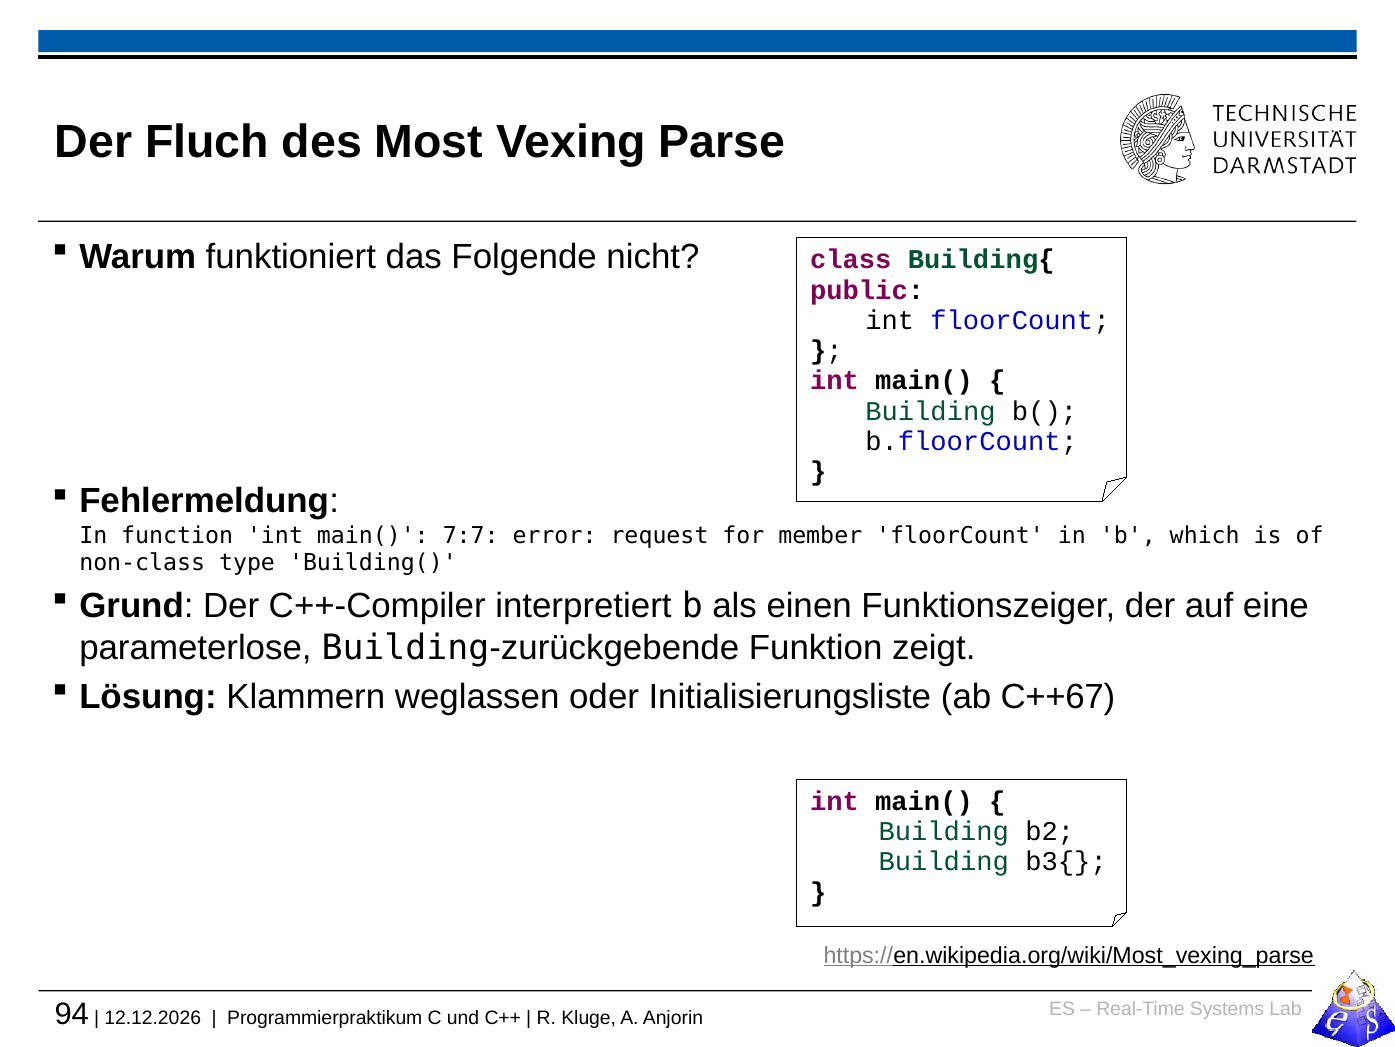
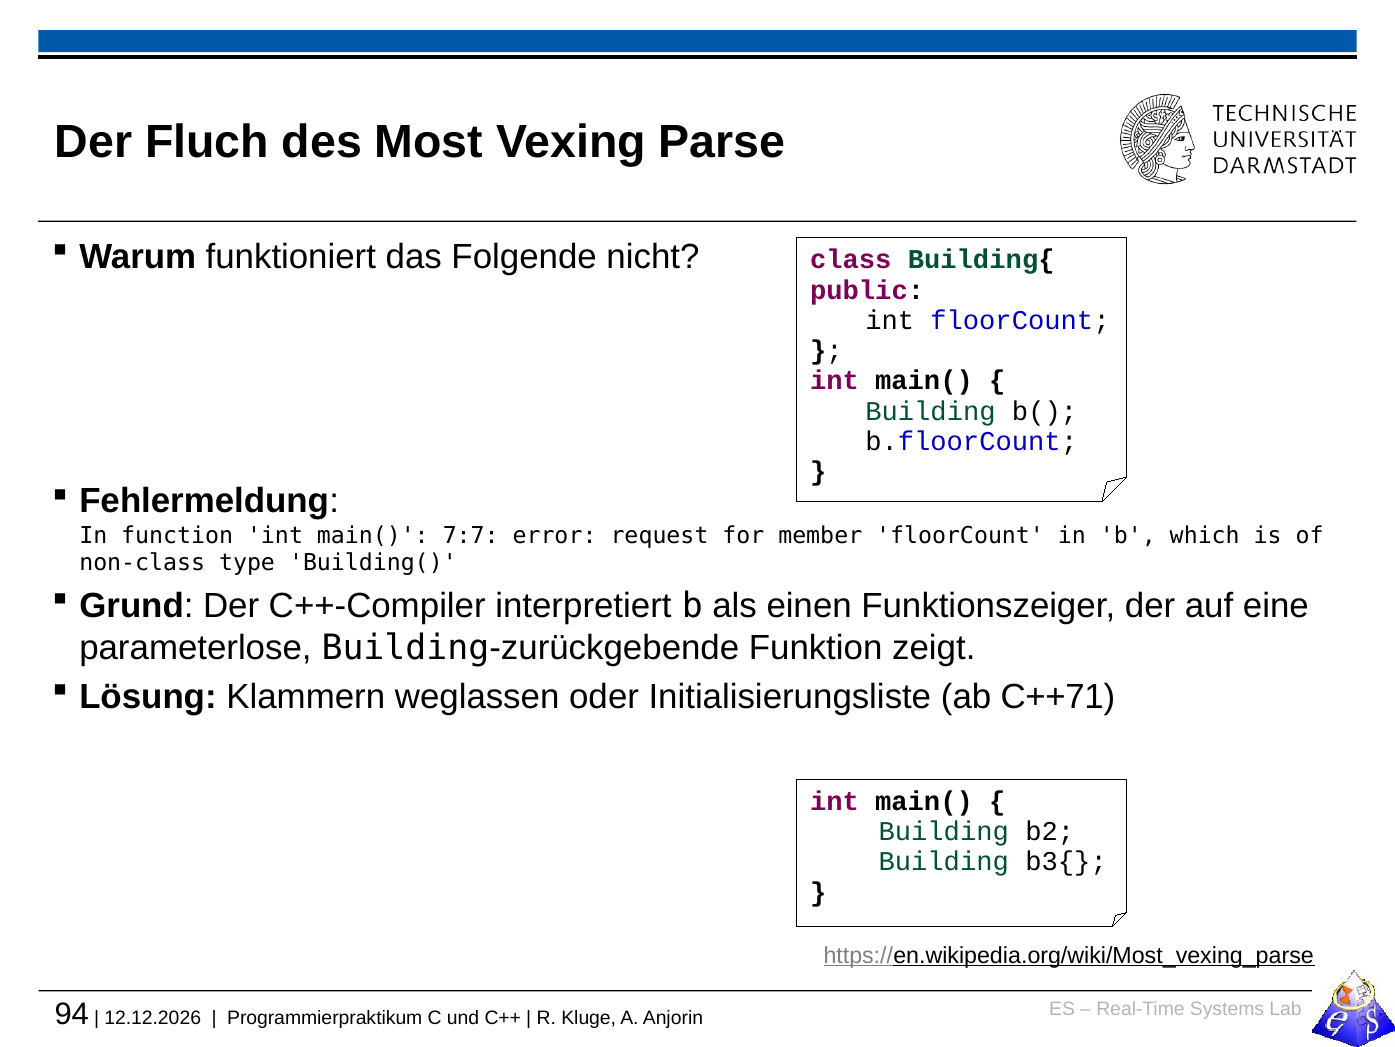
C++67: C++67 -> C++71
